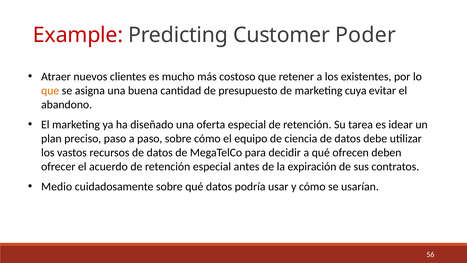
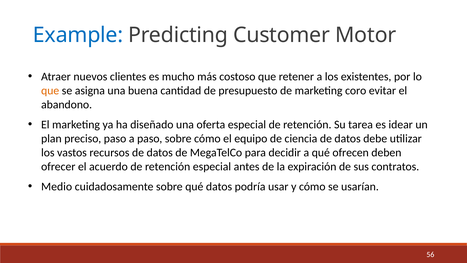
Example colour: red -> blue
Poder: Poder -> Motor
cuya: cuya -> coro
